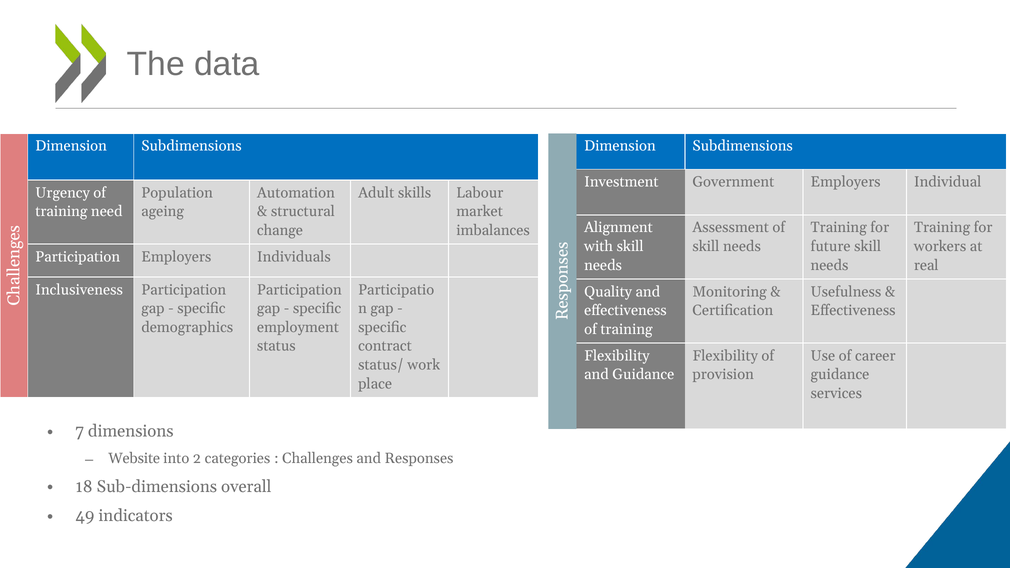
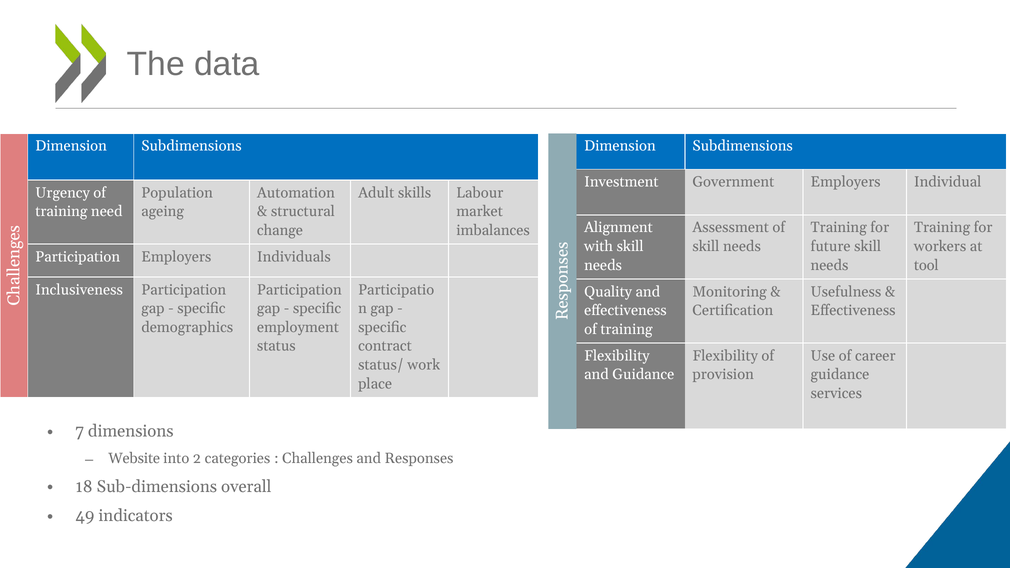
real: real -> tool
